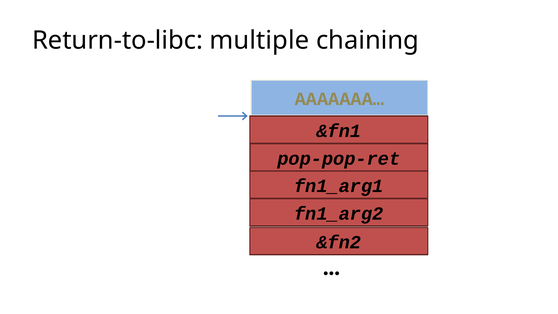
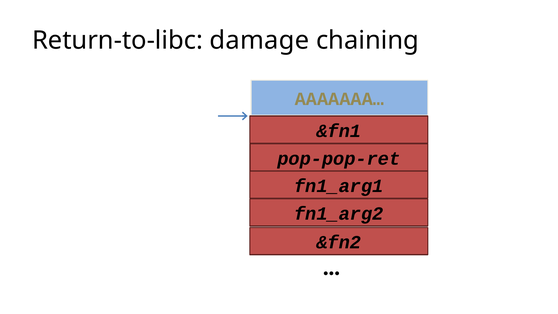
multiple: multiple -> damage
